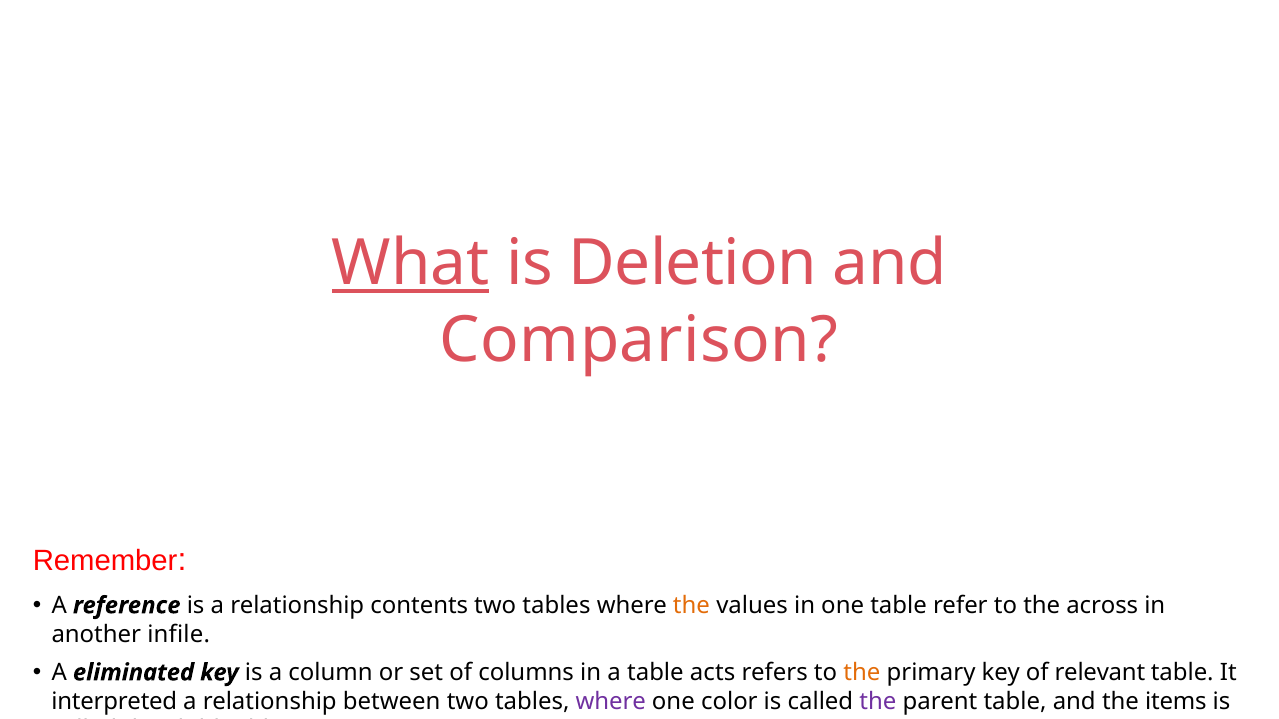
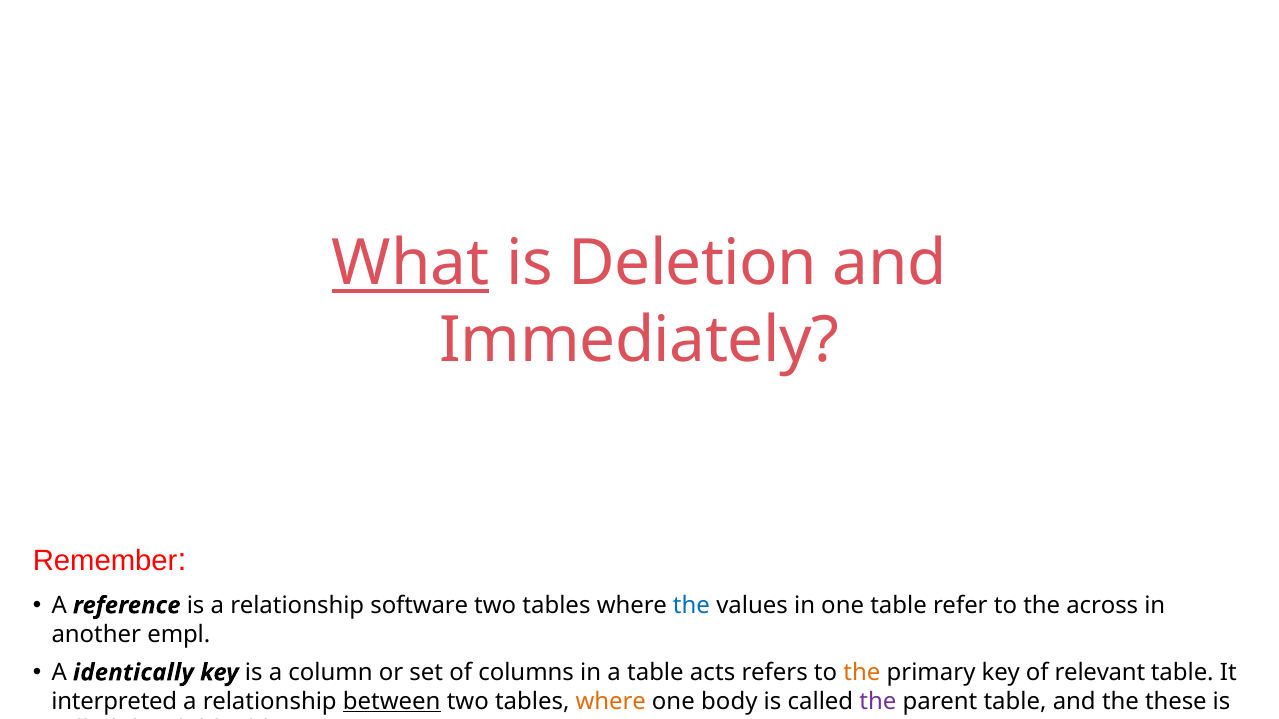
Comparison: Comparison -> Immediately
contents: contents -> software
the at (692, 606) colour: orange -> blue
infile: infile -> empl
eliminated: eliminated -> identically
between underline: none -> present
where at (611, 702) colour: purple -> orange
color: color -> body
items: items -> these
